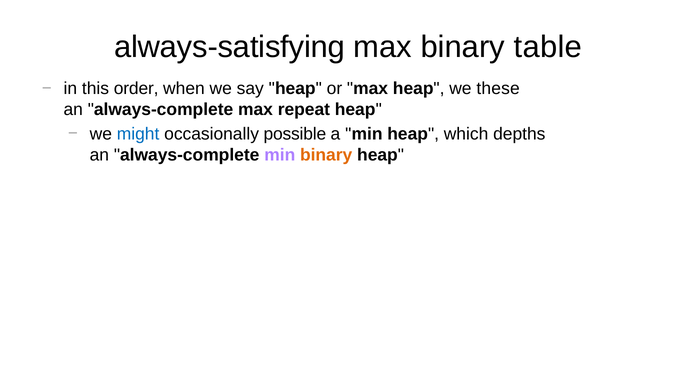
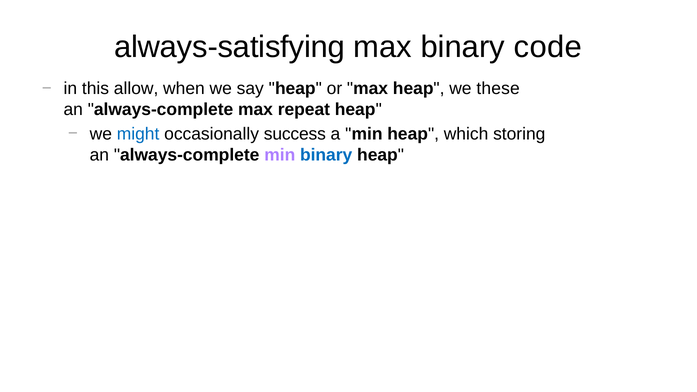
table: table -> code
order: order -> allow
possible: possible -> success
depths: depths -> storing
binary at (326, 155) colour: orange -> blue
